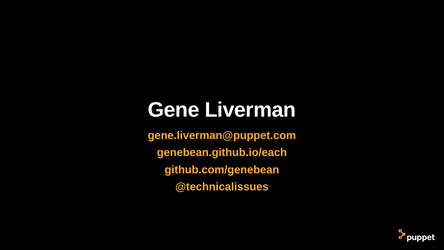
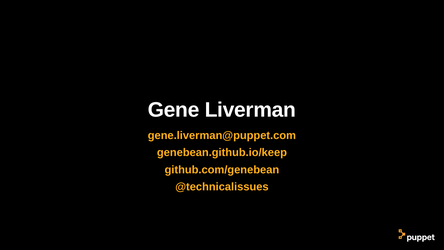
genebean.github.io/each: genebean.github.io/each -> genebean.github.io/keep
